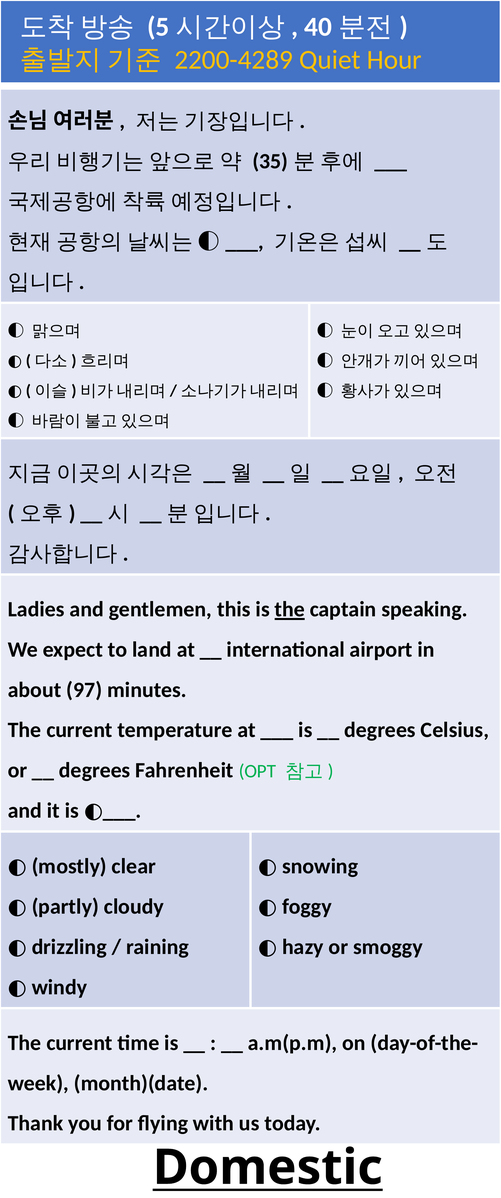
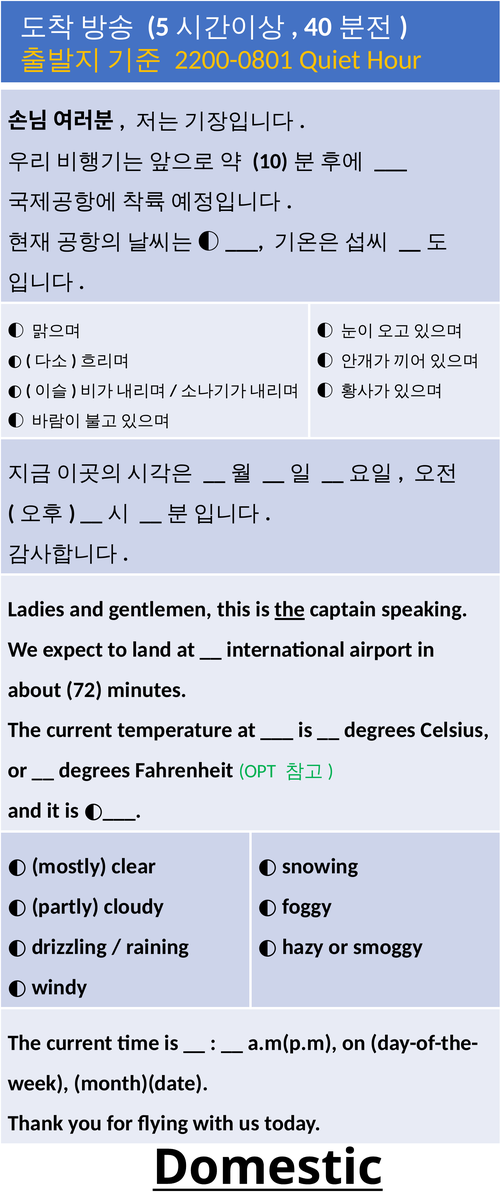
2200-4289: 2200-4289 -> 2200-0801
35: 35 -> 10
97: 97 -> 72
